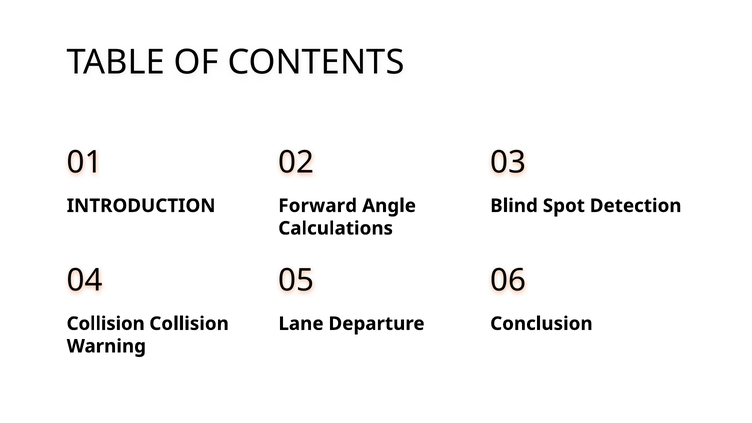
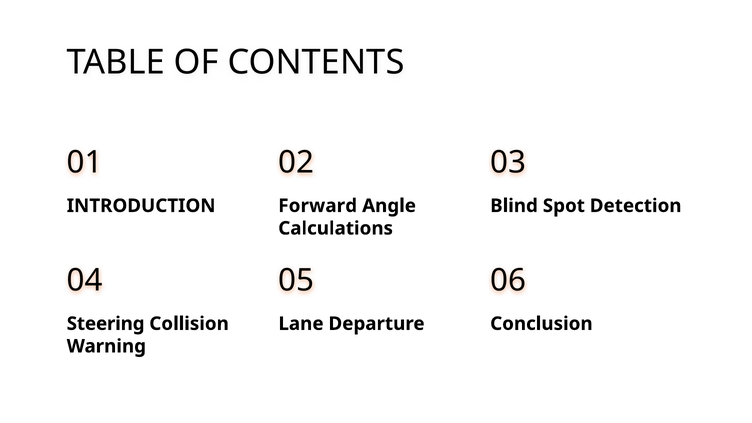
Collision at (106, 324): Collision -> Steering
